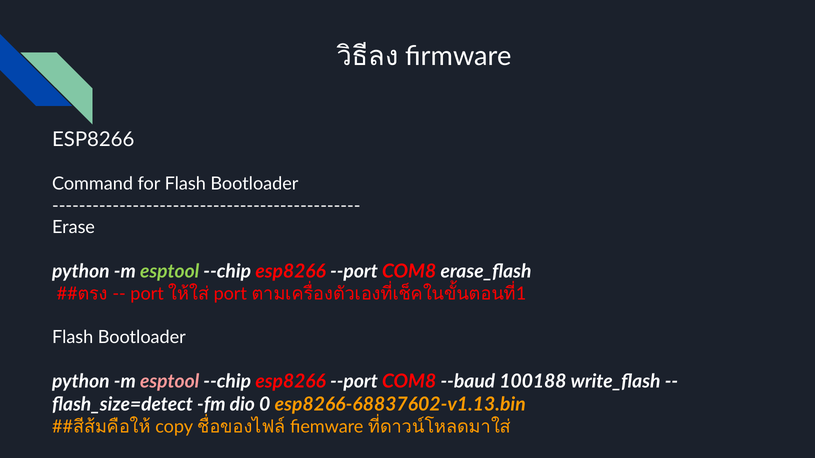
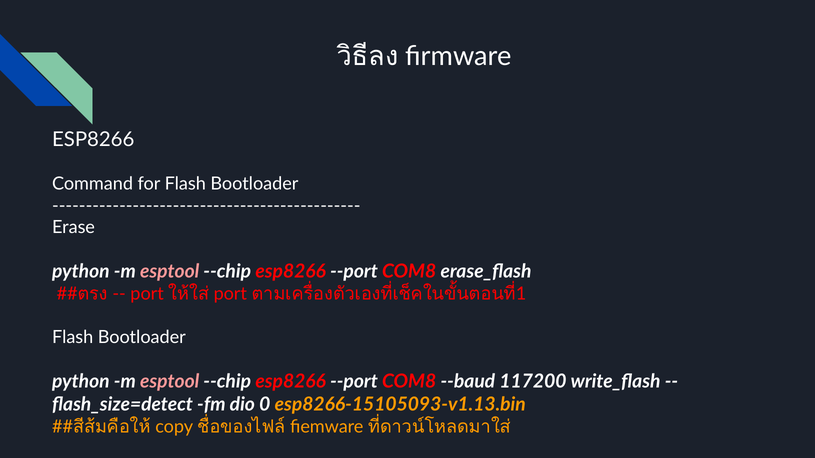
esptool at (170, 272) colour: light green -> pink
100188: 100188 -> 117200
esp8266-68837602-v1.13.bin: esp8266-68837602-v1.13.bin -> esp8266-15105093-v1.13.bin
